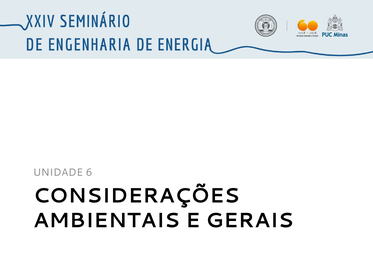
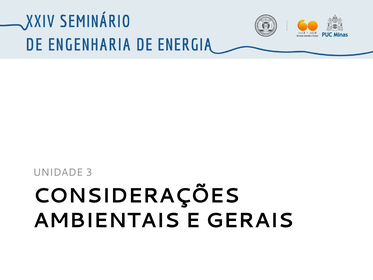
6: 6 -> 3
